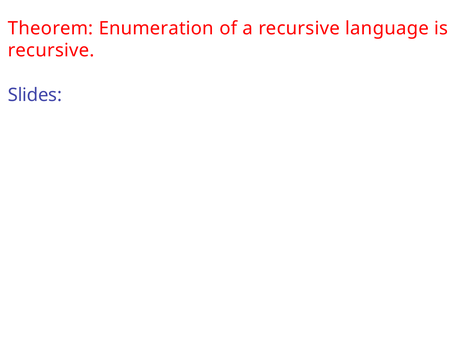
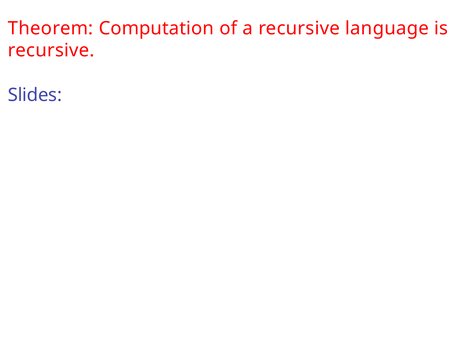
Enumeration: Enumeration -> Computation
